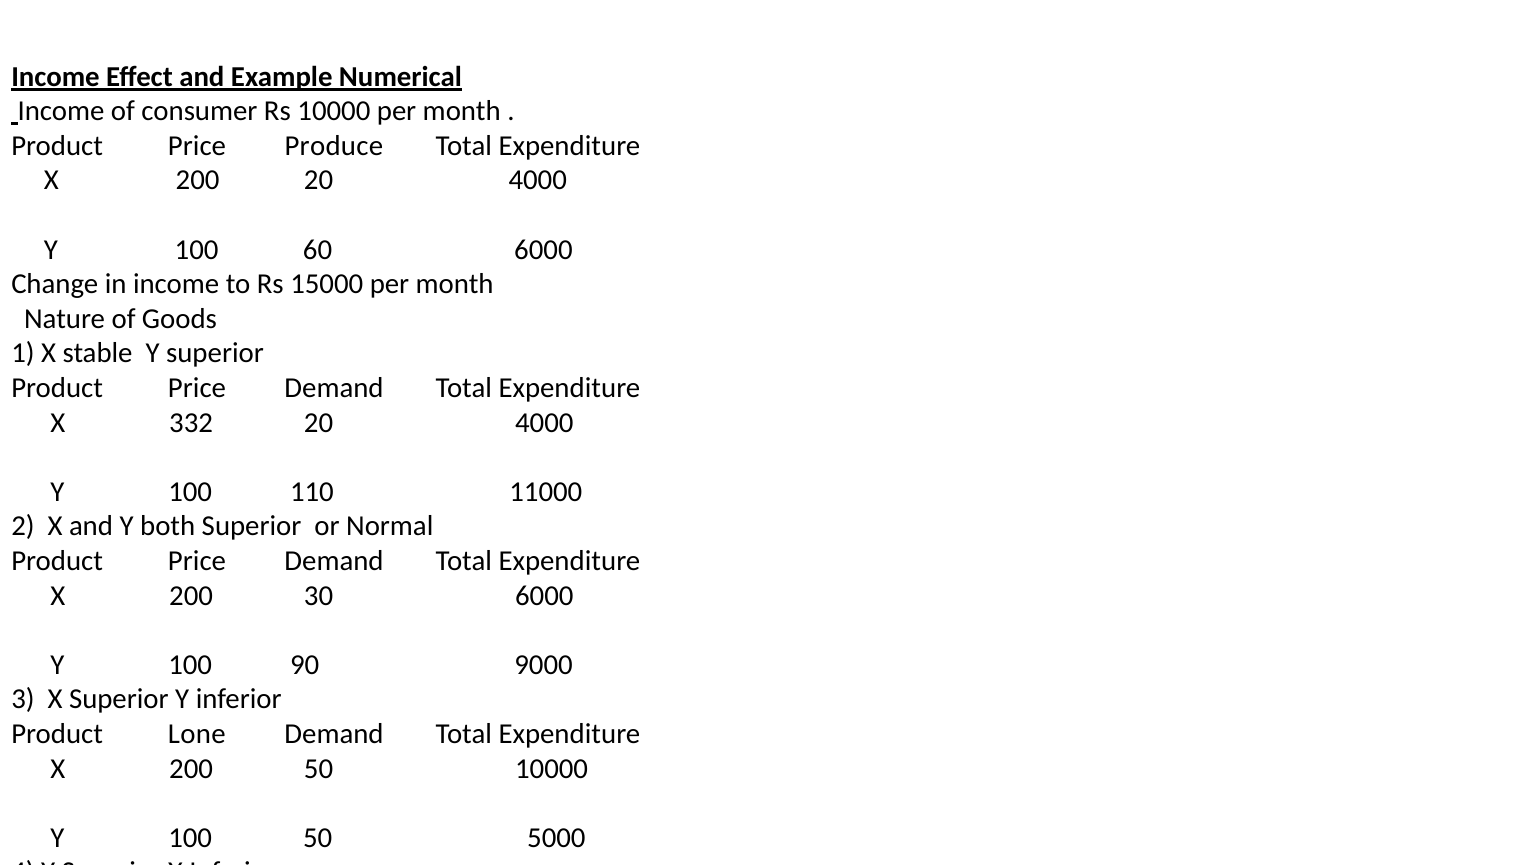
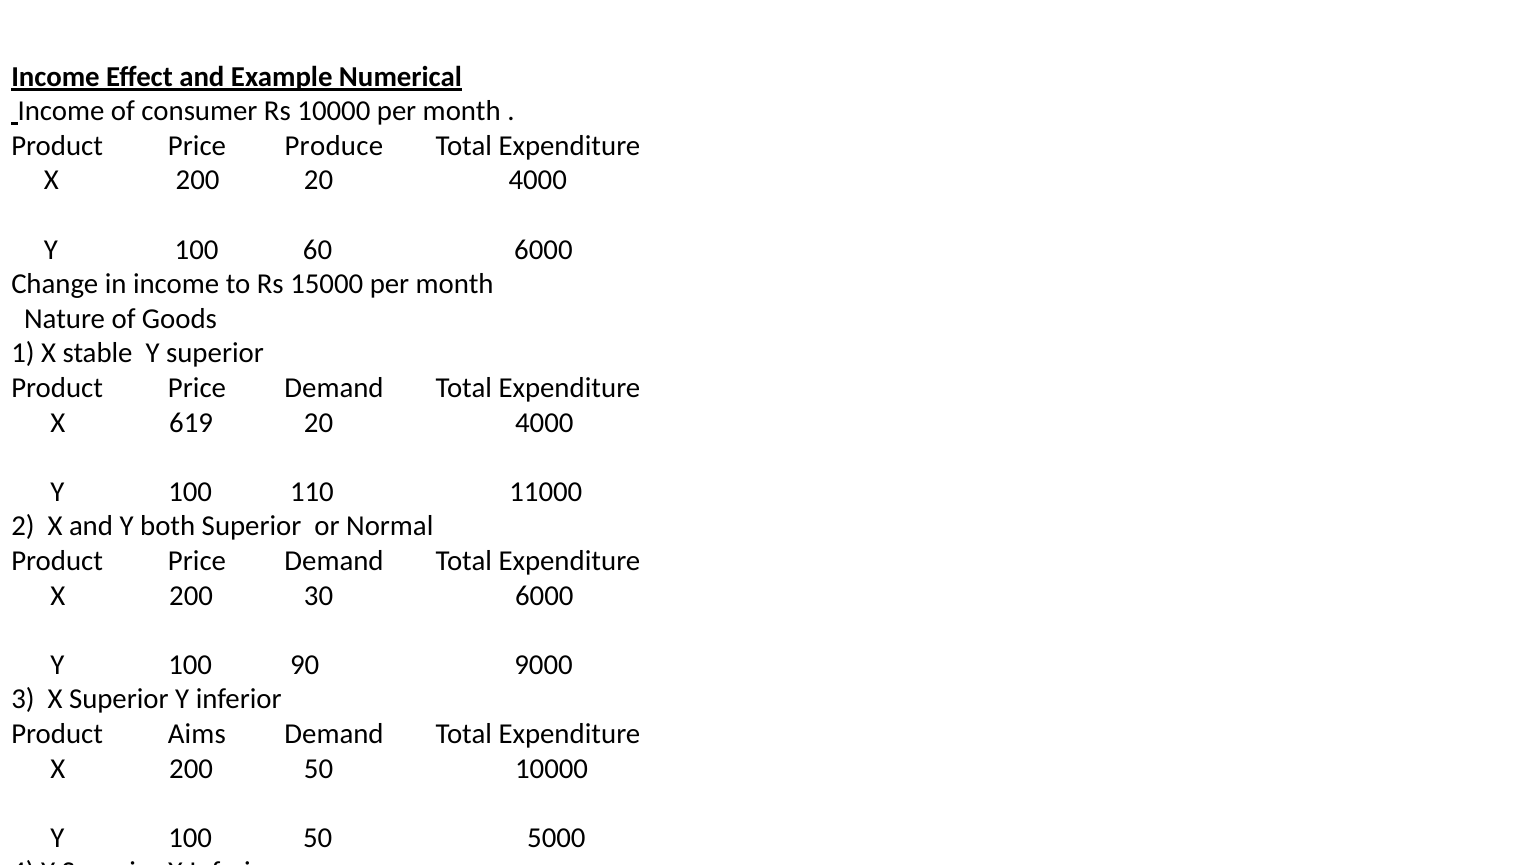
332: 332 -> 619
Lone: Lone -> Aims
